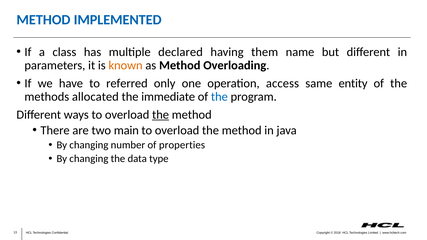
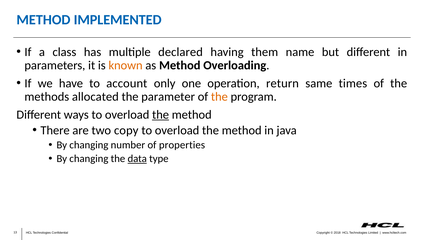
referred: referred -> account
access: access -> return
entity: entity -> times
immediate: immediate -> parameter
the at (219, 97) colour: blue -> orange
main: main -> copy
data underline: none -> present
